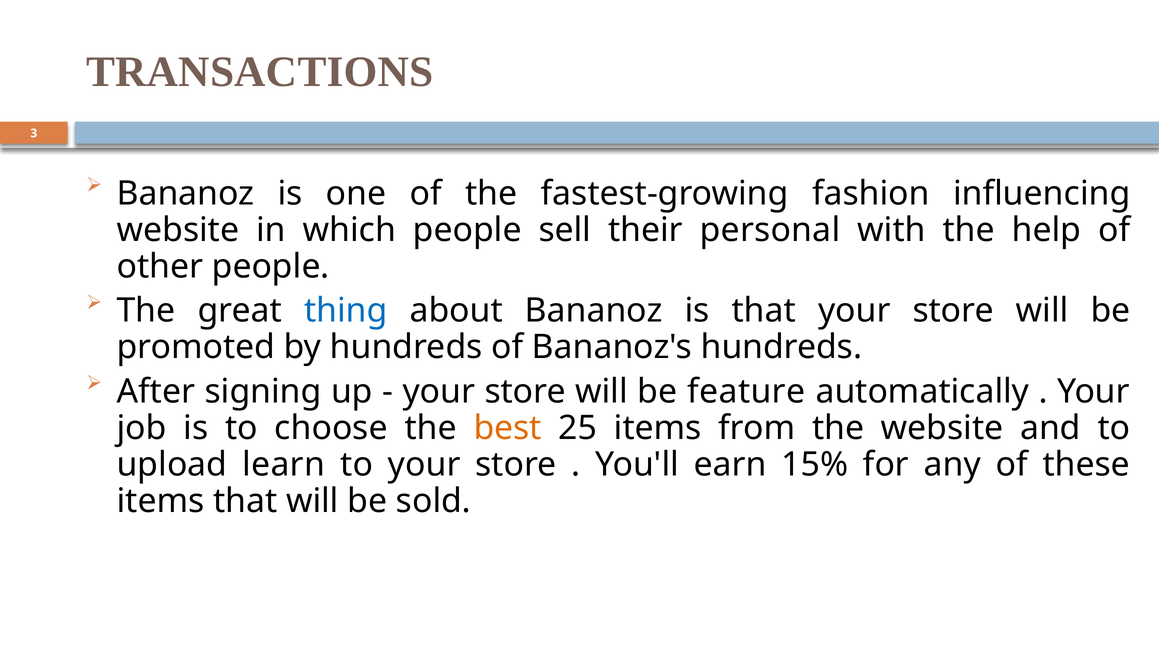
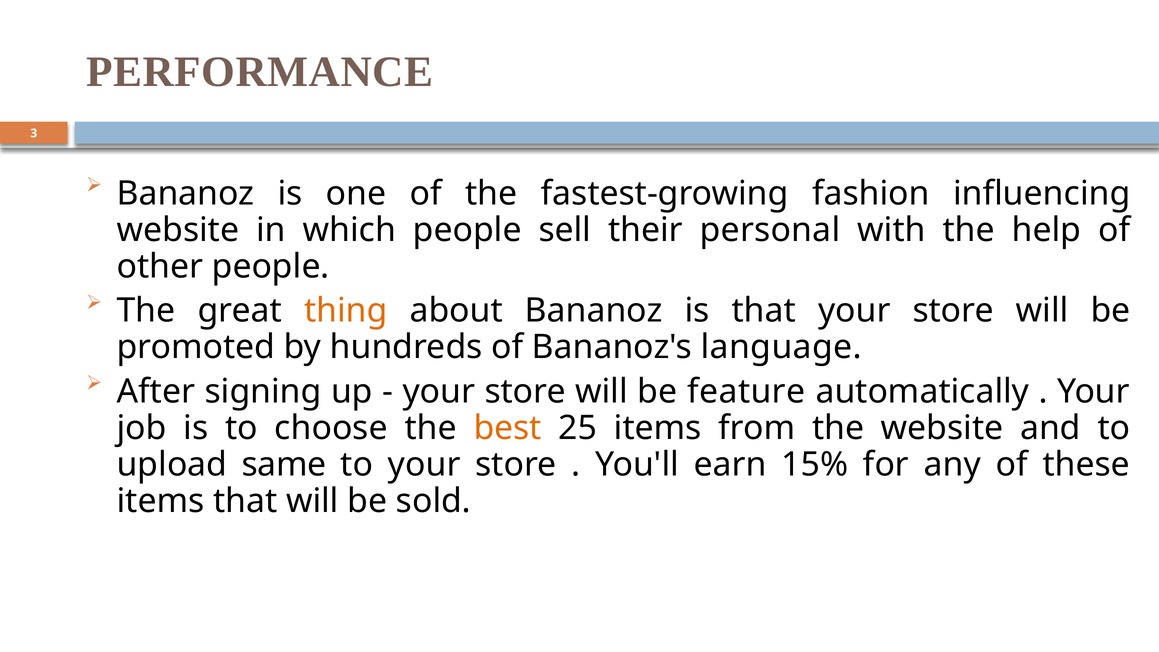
TRANSACTIONS: TRANSACTIONS -> PERFORMANCE
thing colour: blue -> orange
Bananoz's hundreds: hundreds -> language
learn: learn -> same
